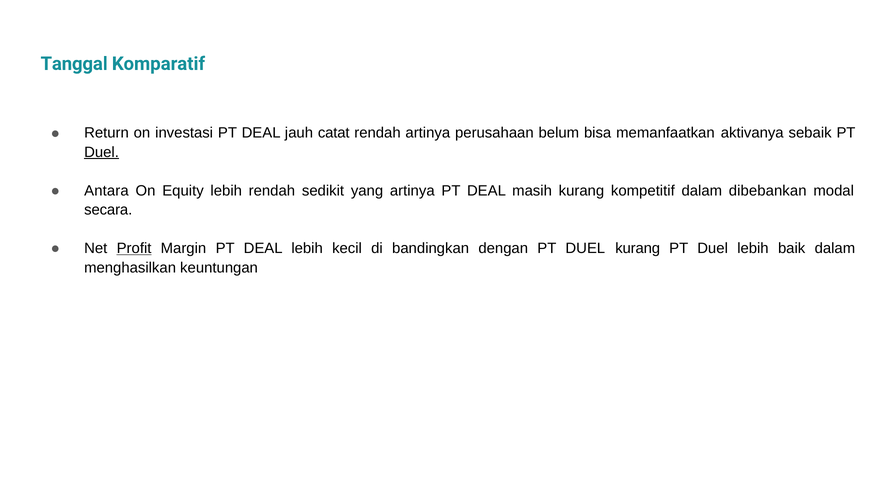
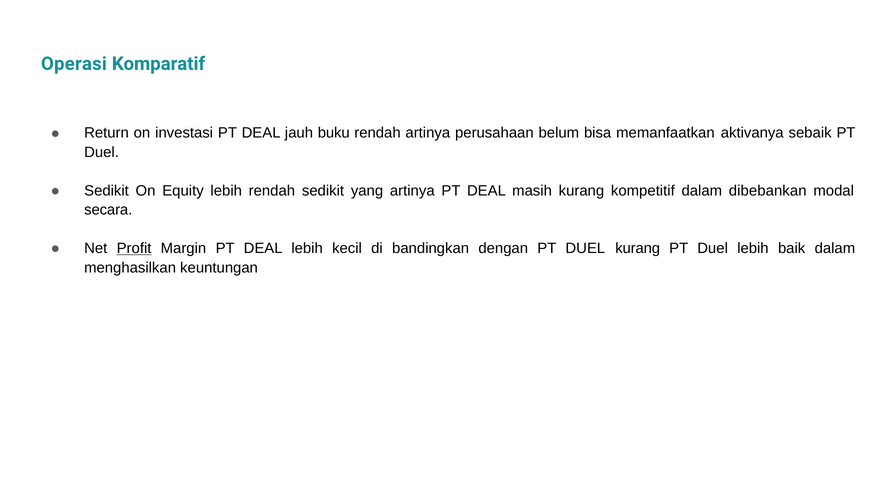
Tanggal: Tanggal -> Operasi
catat: catat -> buku
Duel at (102, 152) underline: present -> none
Antara at (106, 191): Antara -> Sedikit
